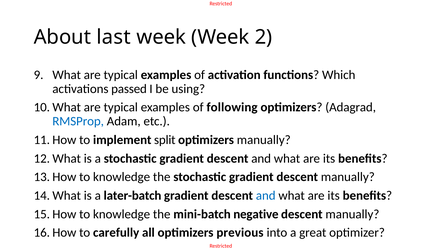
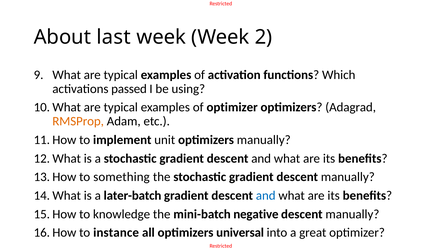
of following: following -> optimizer
RMSProp colour: blue -> orange
split: split -> unit
knowledge at (122, 177): knowledge -> something
carefully: carefully -> instance
previous: previous -> universal
